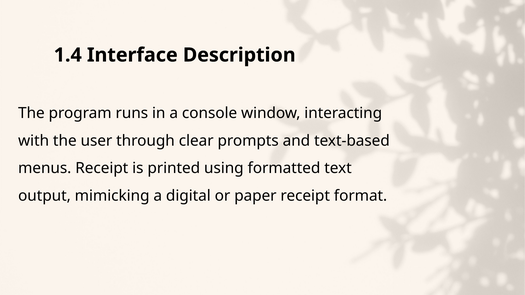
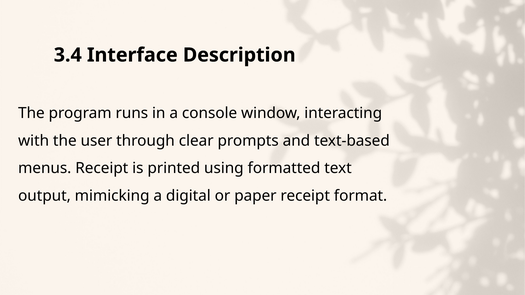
1.4: 1.4 -> 3.4
